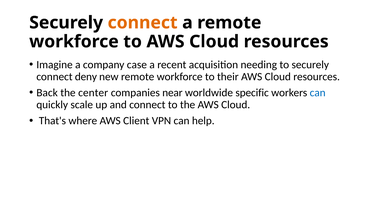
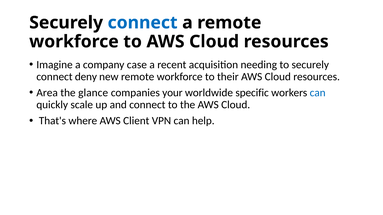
connect at (143, 23) colour: orange -> blue
Back: Back -> Area
center: center -> glance
near: near -> your
